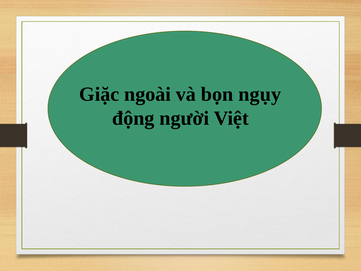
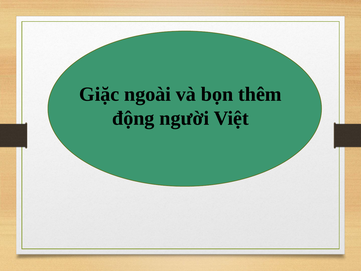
ngụy: ngụy -> thêm
